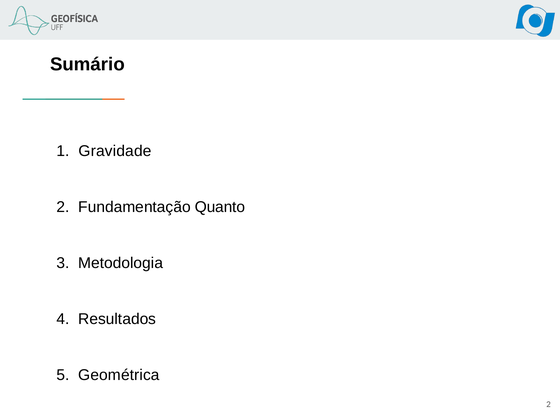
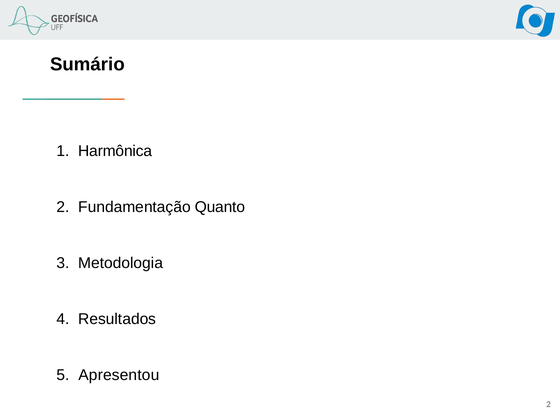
Gravidade: Gravidade -> Harmônica
Geométrica: Geométrica -> Apresentou
